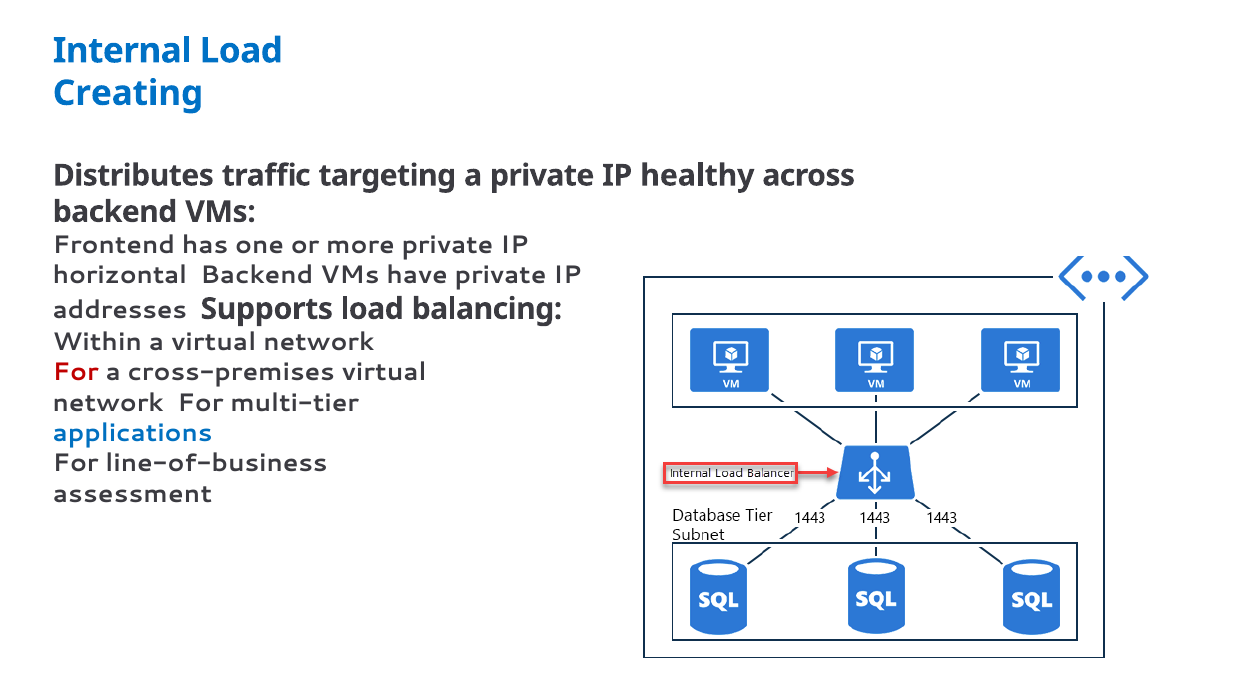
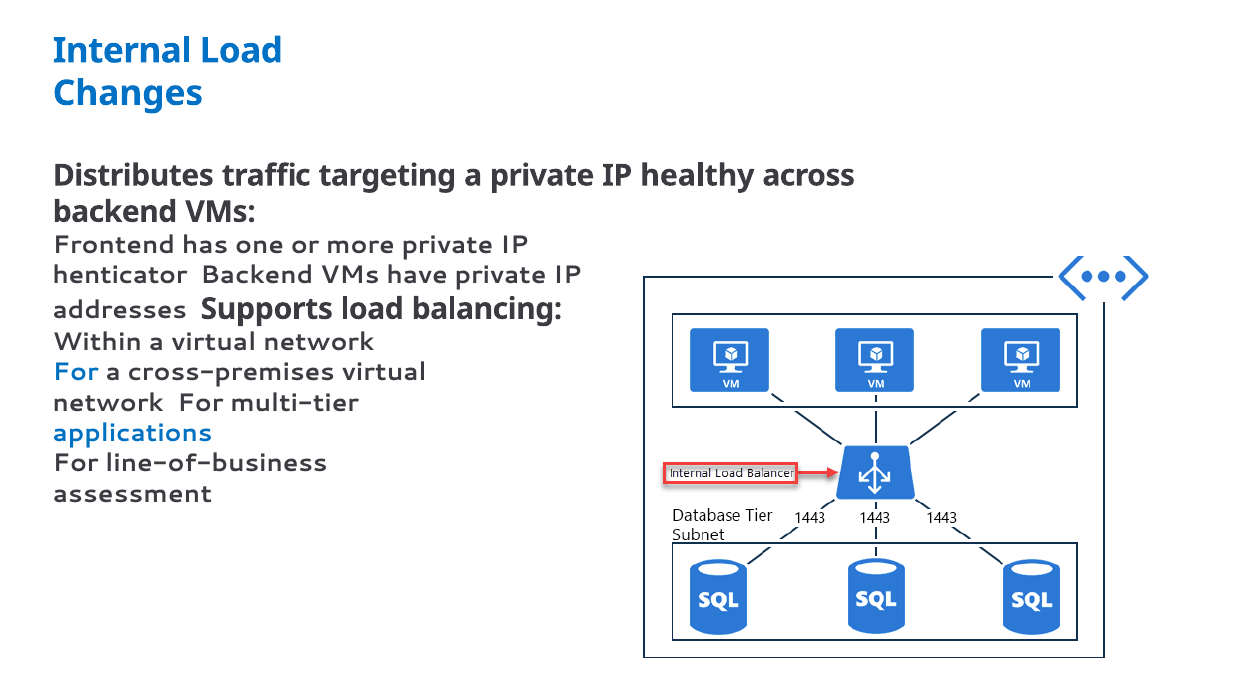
Creating: Creating -> Changes
horizontal: horizontal -> henticator
For at (76, 372) colour: red -> blue
